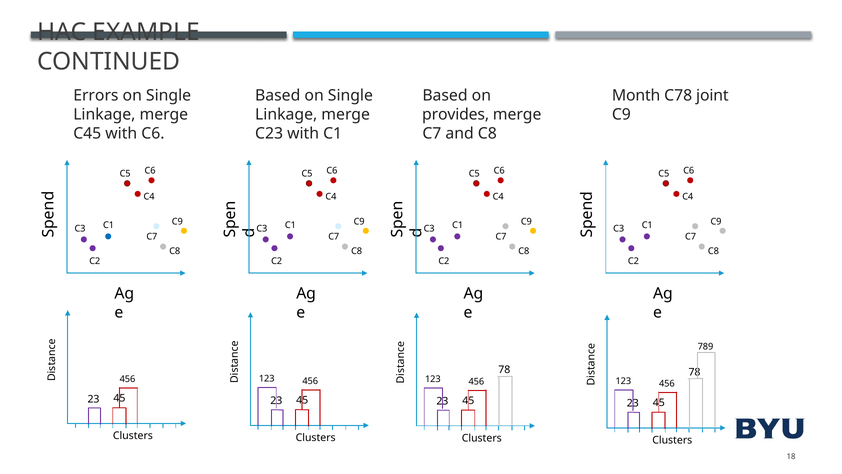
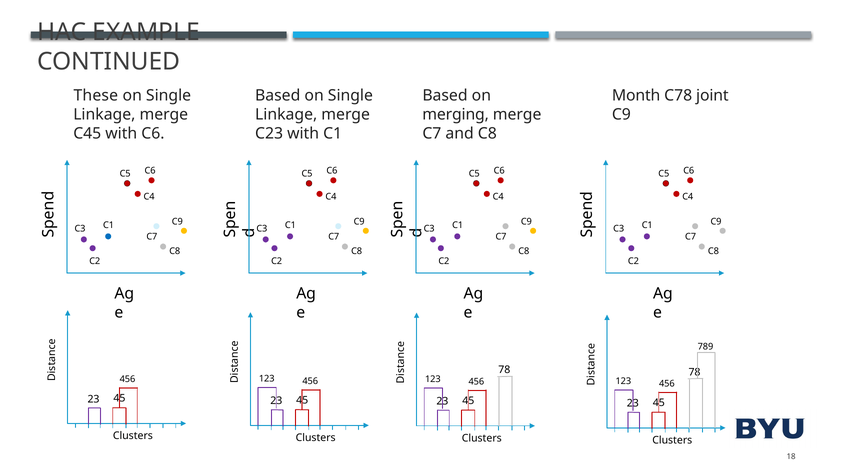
Errors: Errors -> These
provides: provides -> merging
